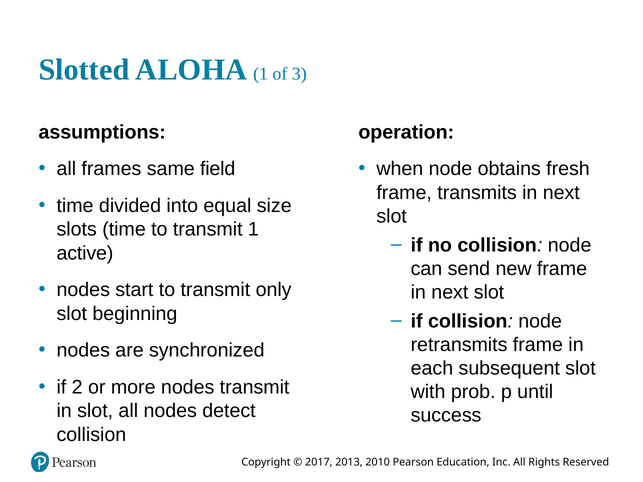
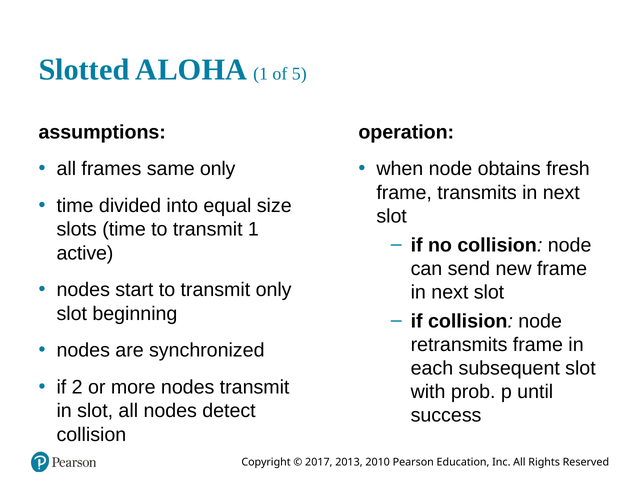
3: 3 -> 5
same field: field -> only
